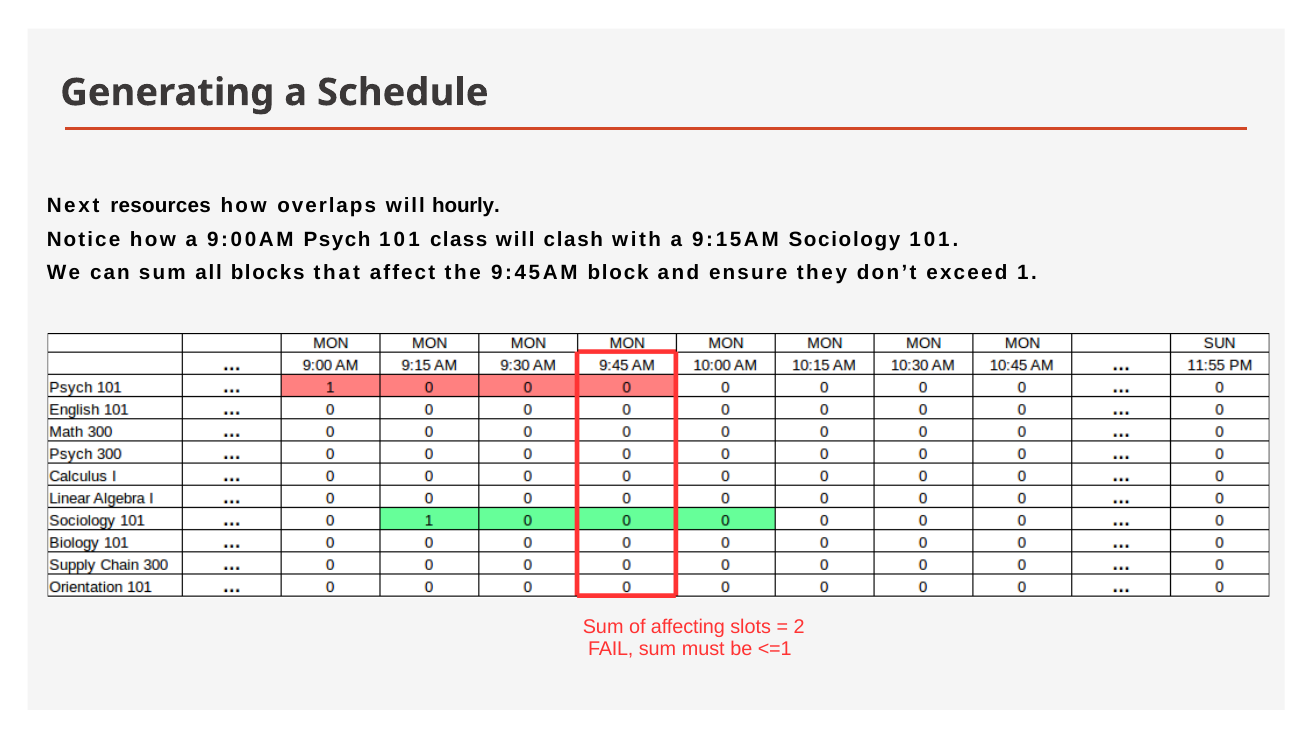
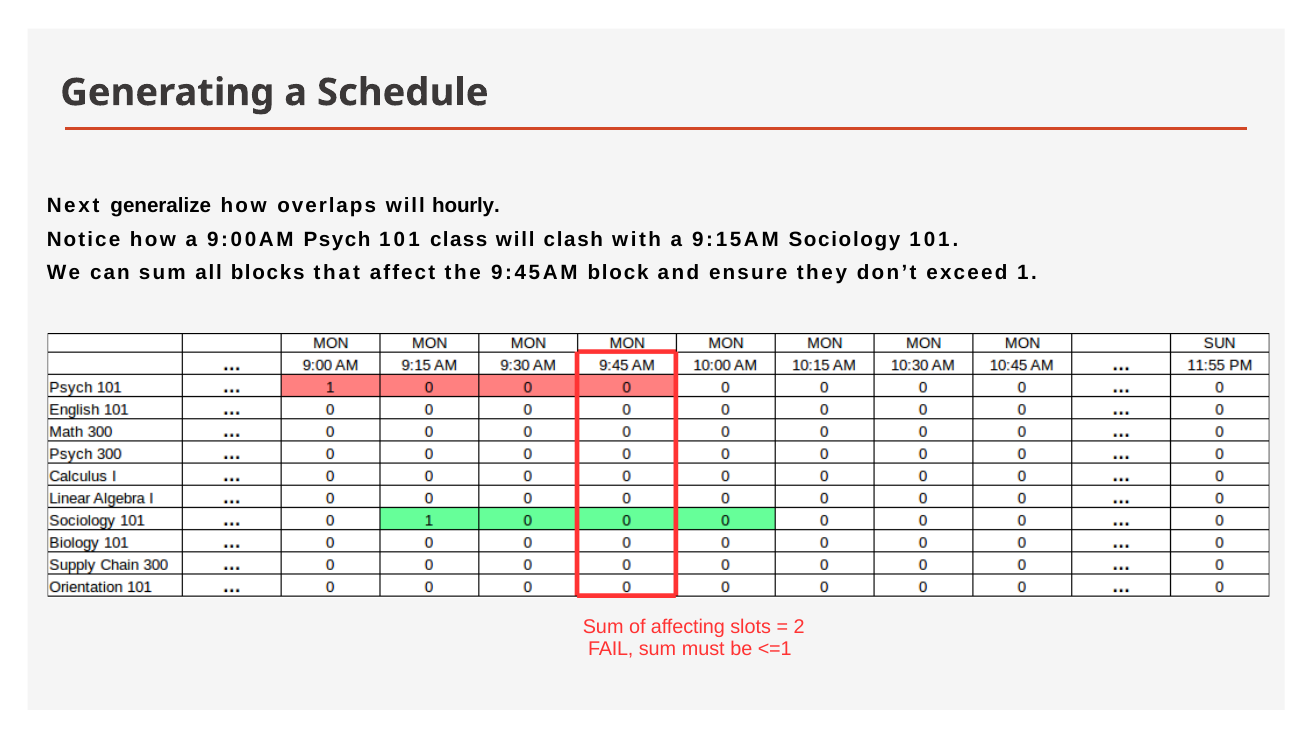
resources: resources -> generalize
